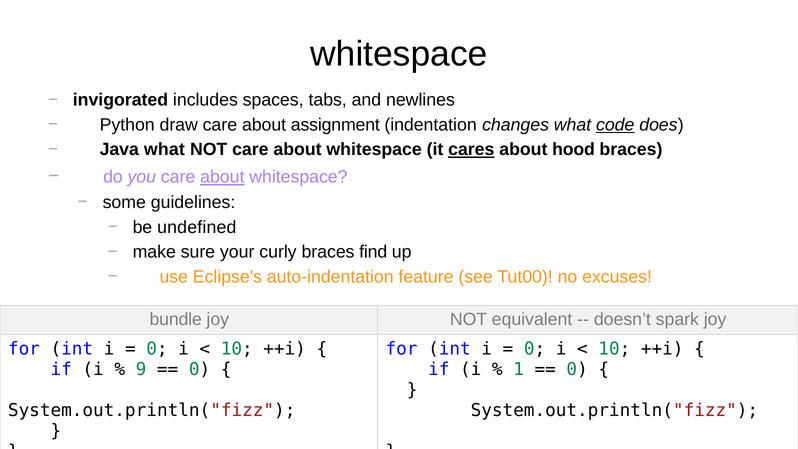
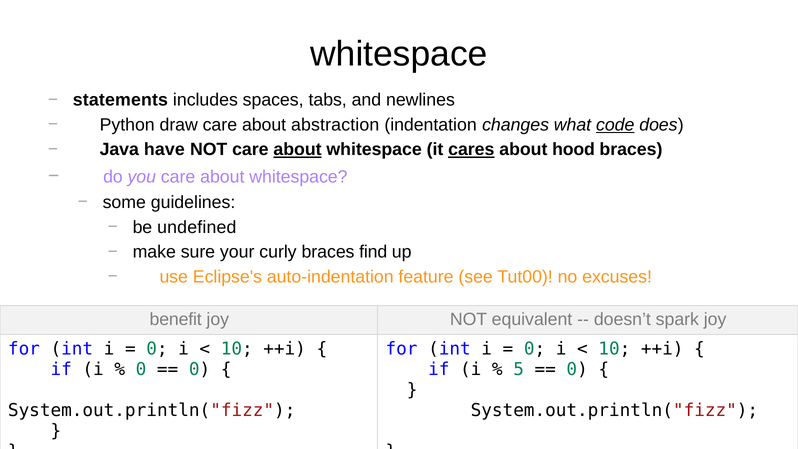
invigorated: invigorated -> statements
assignment: assignment -> abstraction
Java what: what -> have
about at (298, 150) underline: none -> present
about at (222, 177) underline: present -> none
bundle: bundle -> benefit
9 at (141, 369): 9 -> 0
1: 1 -> 5
